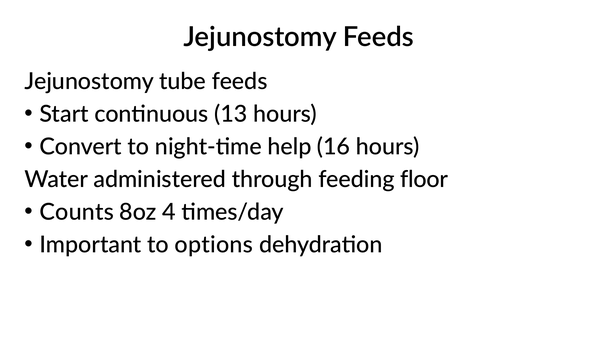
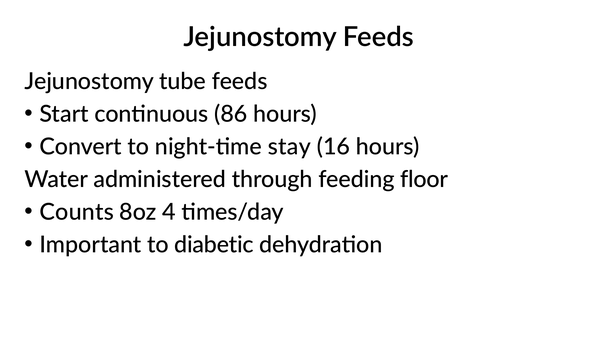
13: 13 -> 86
help: help -> stay
options: options -> diabetic
